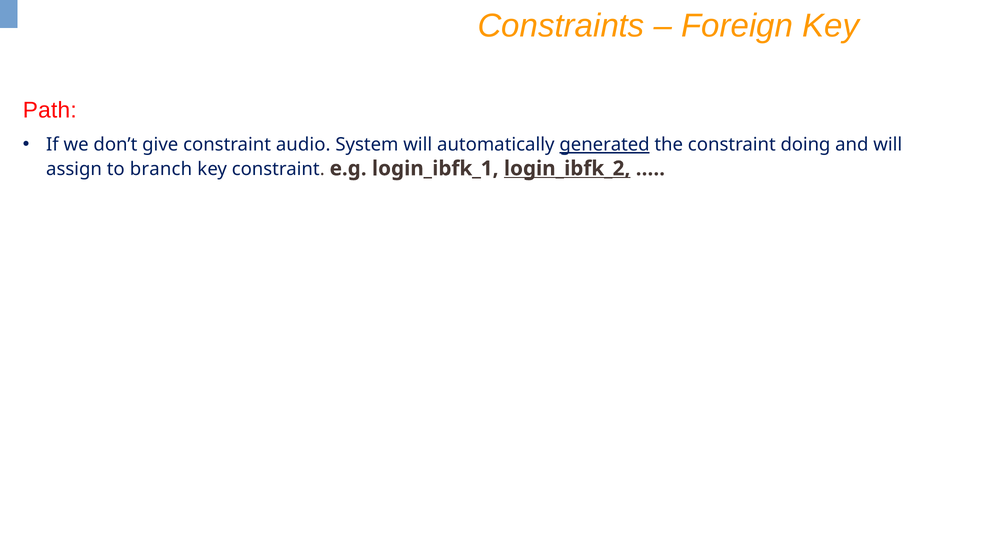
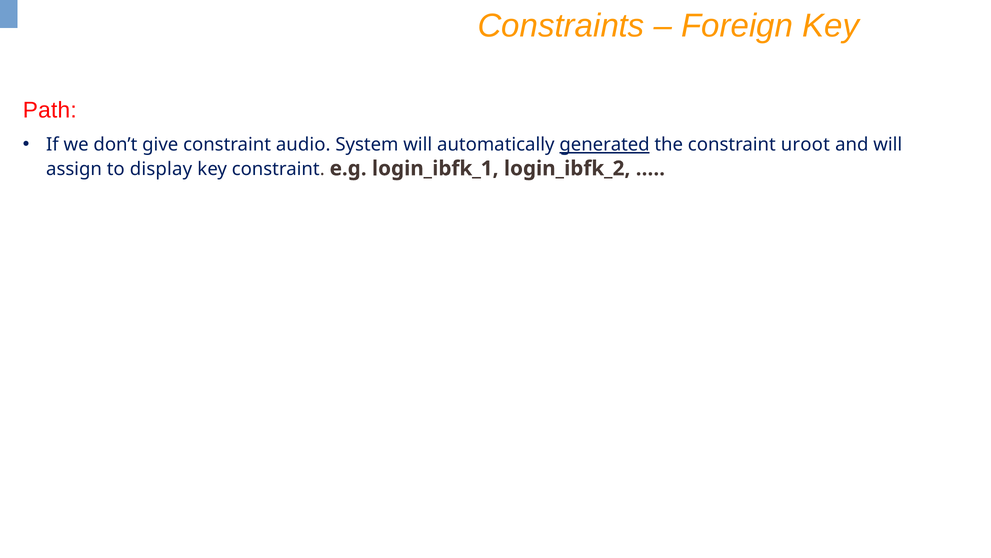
doing: doing -> uroot
branch: branch -> display
login_ibfk_2 underline: present -> none
